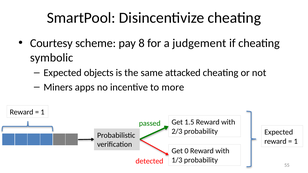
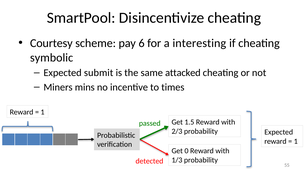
8: 8 -> 6
judgement: judgement -> interesting
objects: objects -> submit
apps: apps -> mins
more: more -> times
